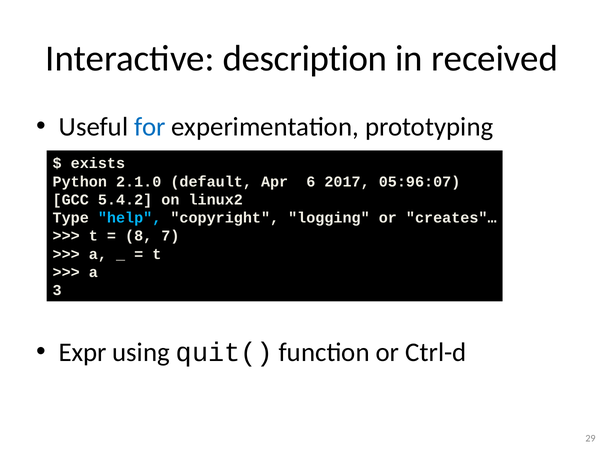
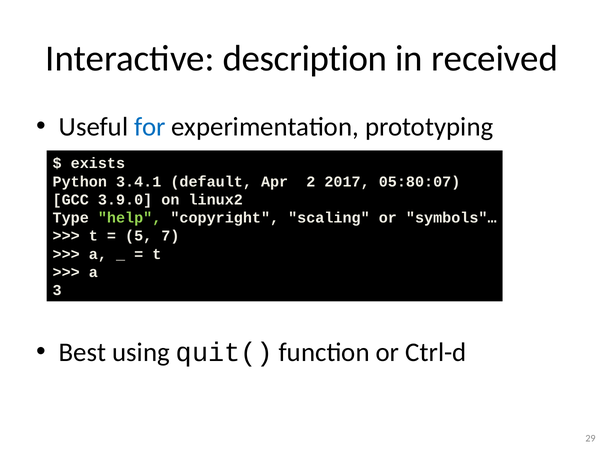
2.1.0: 2.1.0 -> 3.4.1
6: 6 -> 2
05:96:07: 05:96:07 -> 05:80:07
5.4.2: 5.4.2 -> 3.9.0
help colour: light blue -> light green
logging: logging -> scaling
creates"…: creates"… -> symbols"…
8: 8 -> 5
Expr: Expr -> Best
